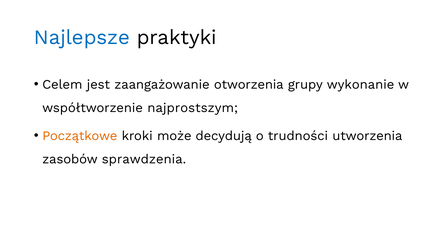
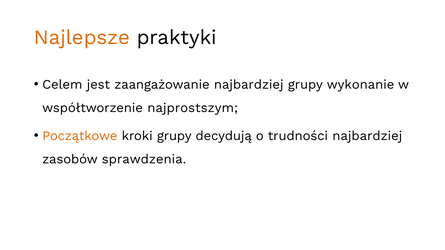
Najlepsze colour: blue -> orange
zaangażowanie otworzenia: otworzenia -> najbardziej
kroki może: może -> grupy
trudności utworzenia: utworzenia -> najbardziej
